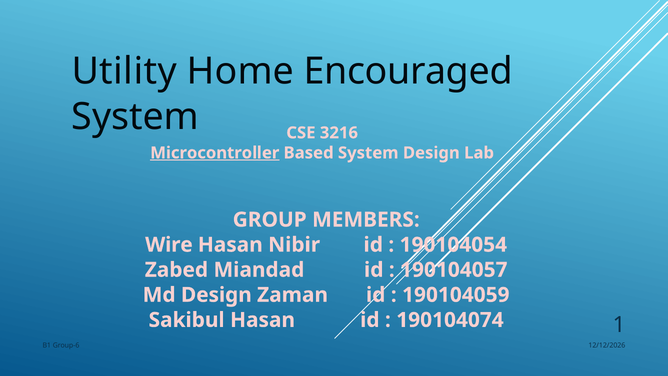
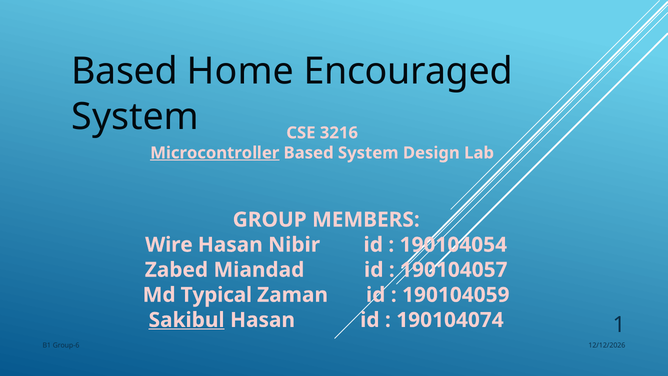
Utility at (124, 71): Utility -> Based
Md Design: Design -> Typical
Sakibul underline: none -> present
